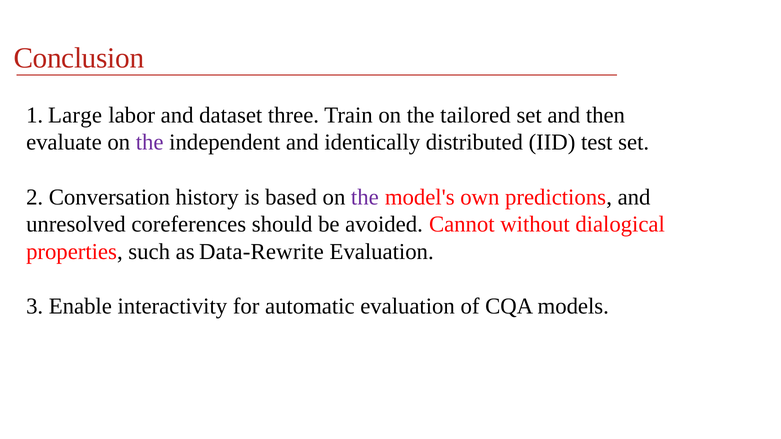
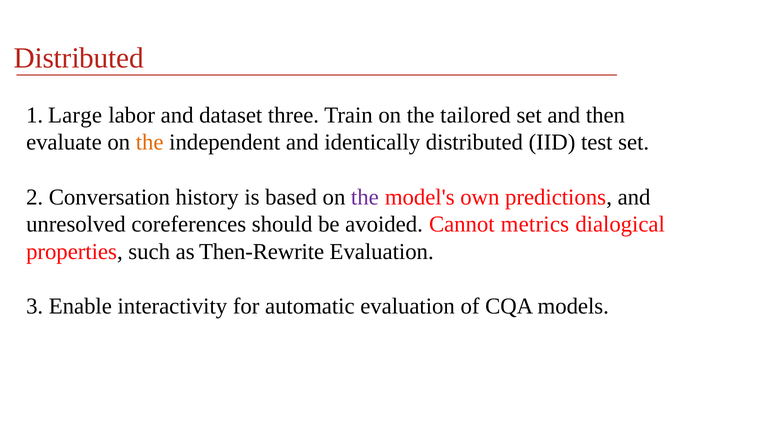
Conclusion at (79, 58): Conclusion -> Distributed
the at (150, 143) colour: purple -> orange
without: without -> metrics
Data-Rewrite: Data-Rewrite -> Then-Rewrite
